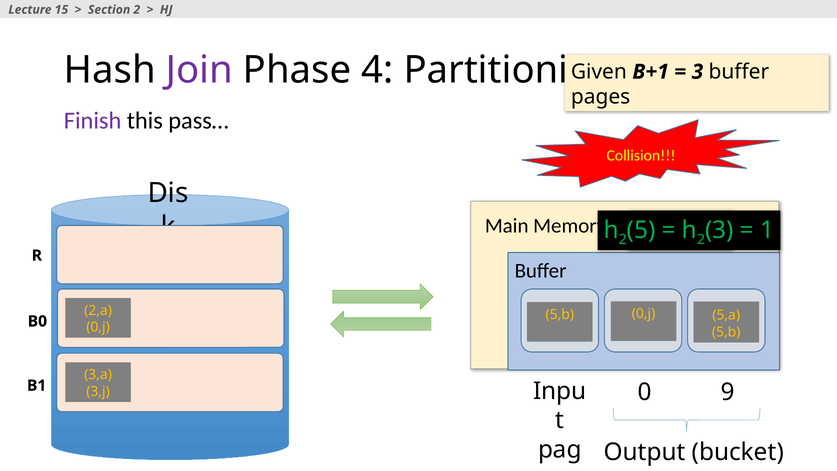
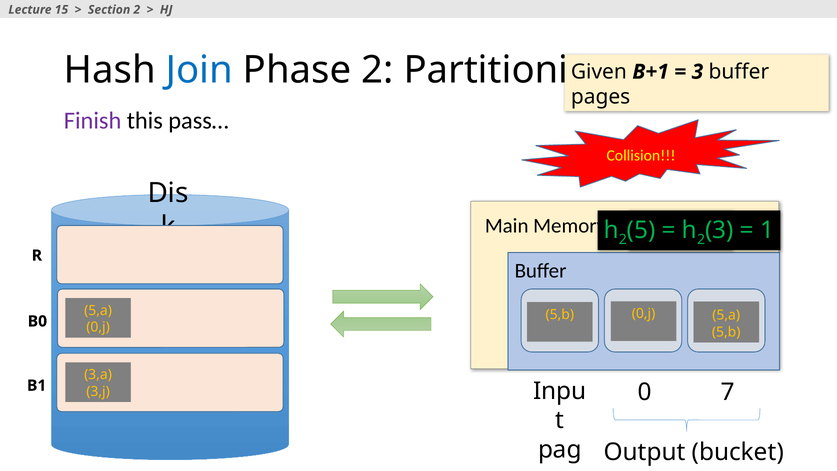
Join colour: purple -> blue
Phase 4: 4 -> 2
2,a at (98, 310): 2,a -> 5,a
9: 9 -> 7
